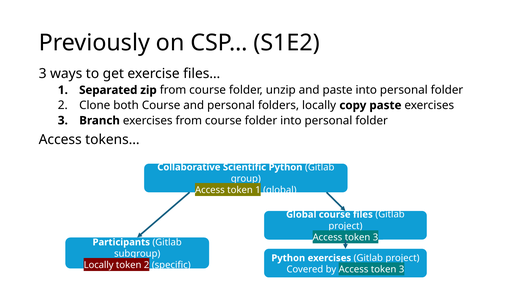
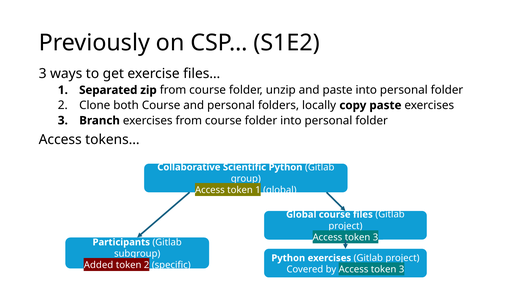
Locally at (99, 265): Locally -> Added
